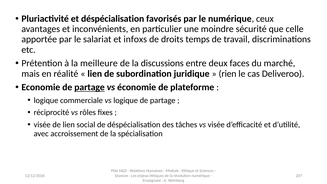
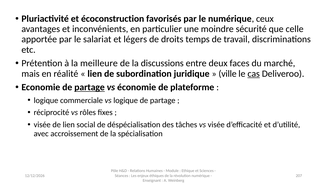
et déspécialisation: déspécialisation -> écoconstruction
infoxs: infoxs -> légers
rien: rien -> ville
cas underline: none -> present
